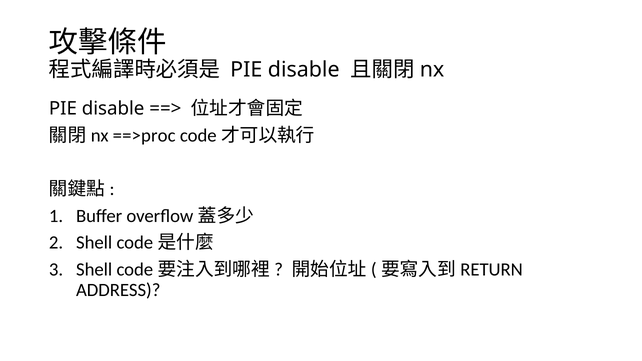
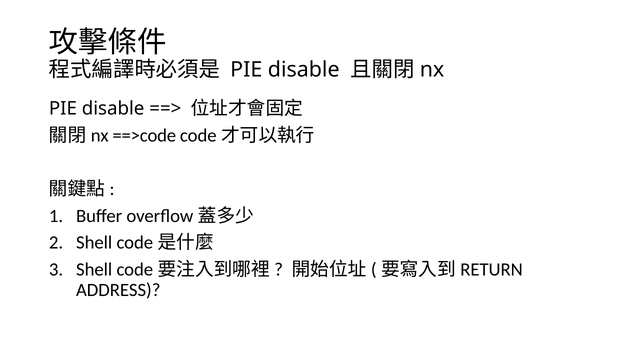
==>proc: ==>proc -> ==>code
